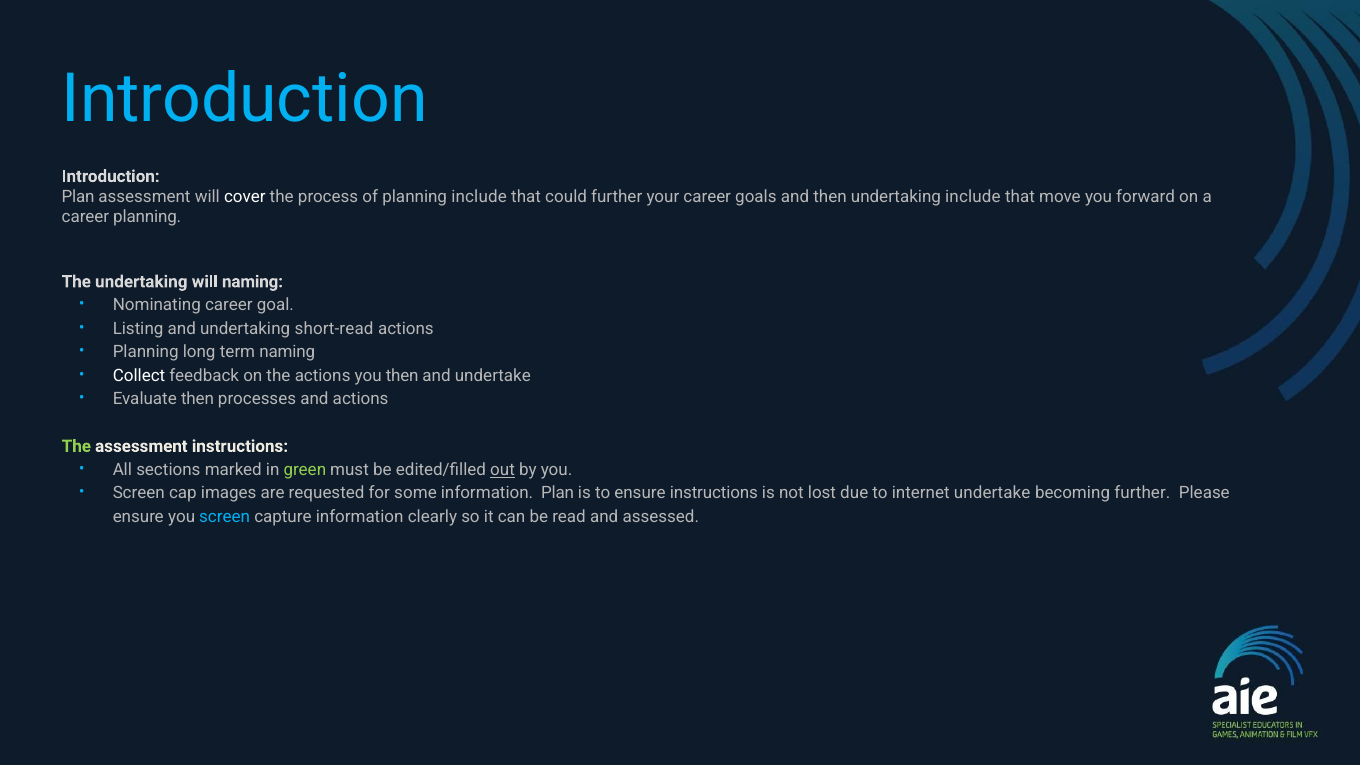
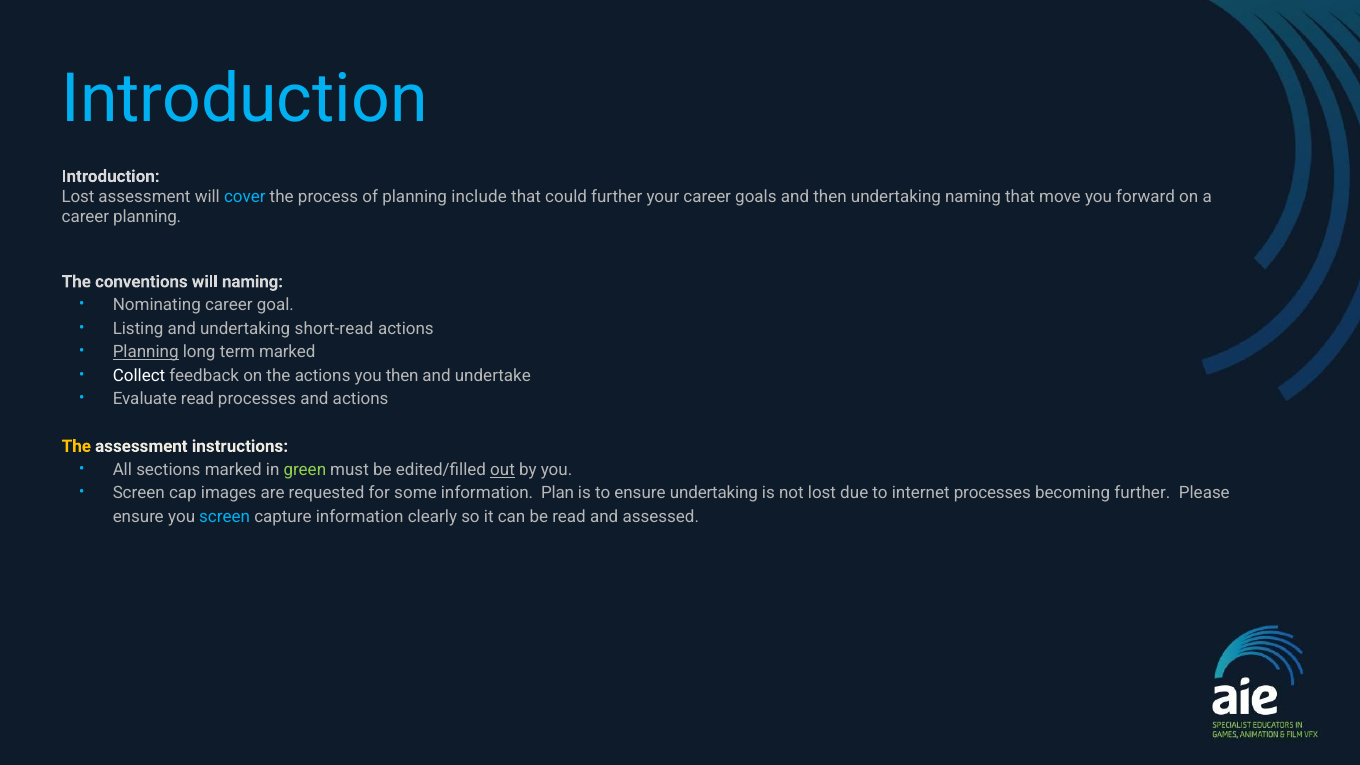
Plan at (78, 197): Plan -> Lost
cover colour: white -> light blue
undertaking include: include -> naming
The undertaking: undertaking -> conventions
Planning at (146, 352) underline: none -> present
term naming: naming -> marked
Evaluate then: then -> read
The at (76, 446) colour: light green -> yellow
ensure instructions: instructions -> undertaking
internet undertake: undertake -> processes
